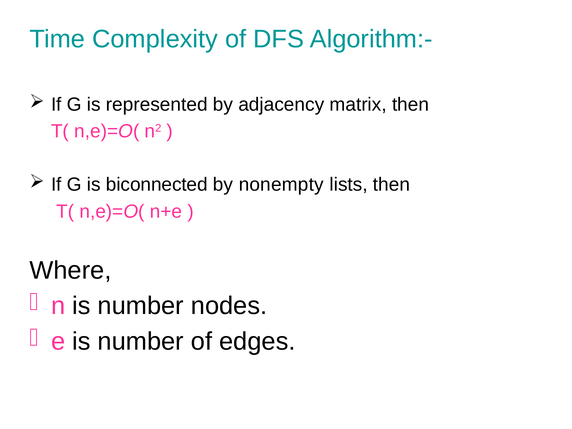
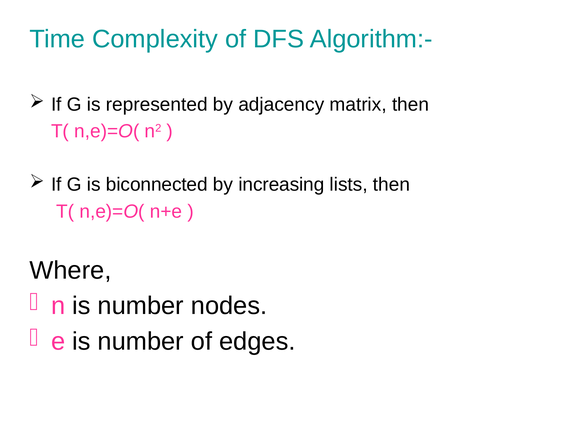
nonempty: nonempty -> increasing
